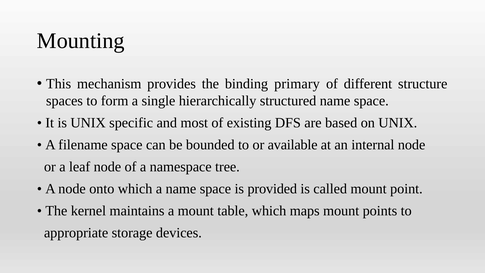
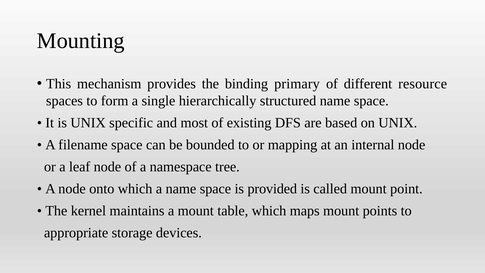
structure: structure -> resource
available: available -> mapping
